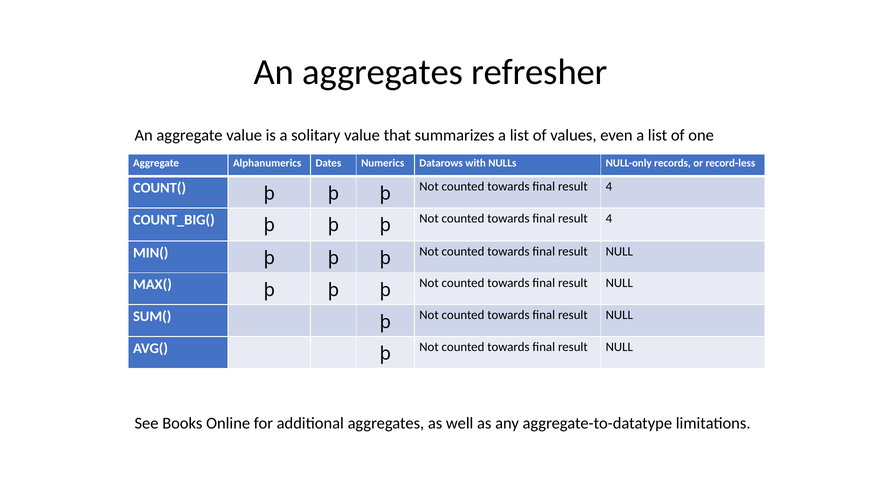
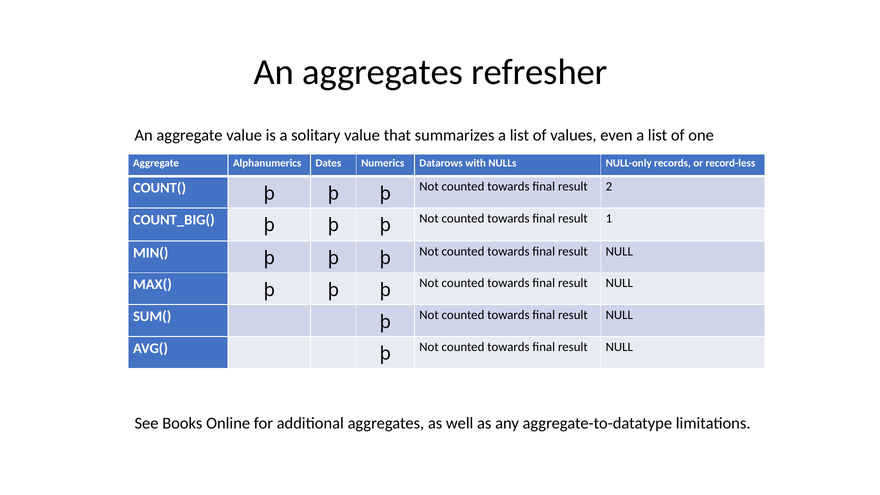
4 at (609, 186): 4 -> 2
4 at (609, 218): 4 -> 1
